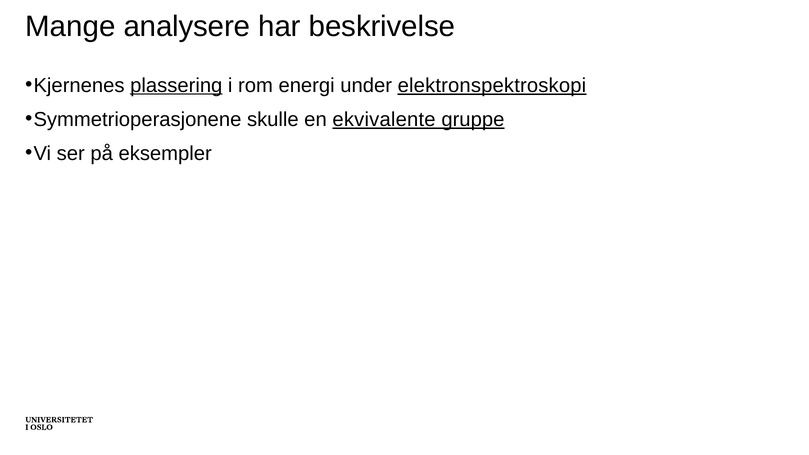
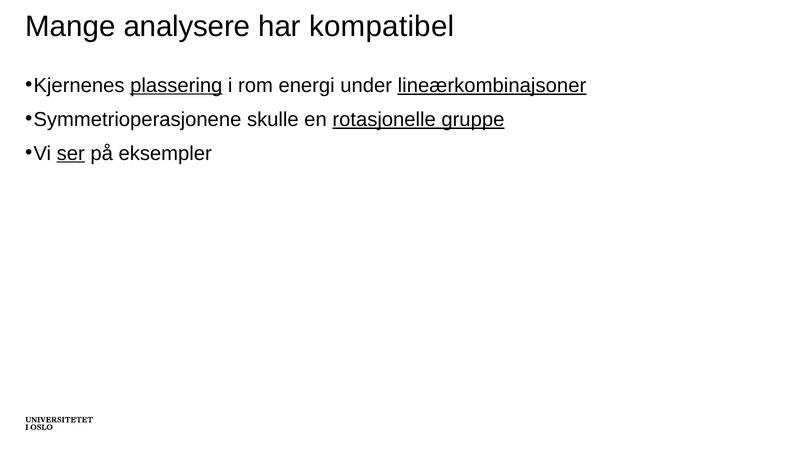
beskrivelse: beskrivelse -> kompatibel
elektronspektroskopi: elektronspektroskopi -> lineærkombinajsoner
ekvivalente: ekvivalente -> rotasjonelle
ser underline: none -> present
